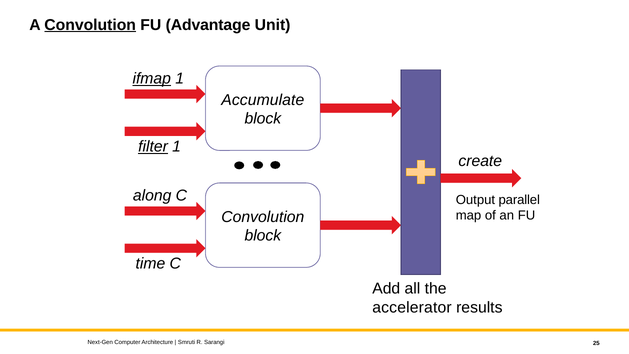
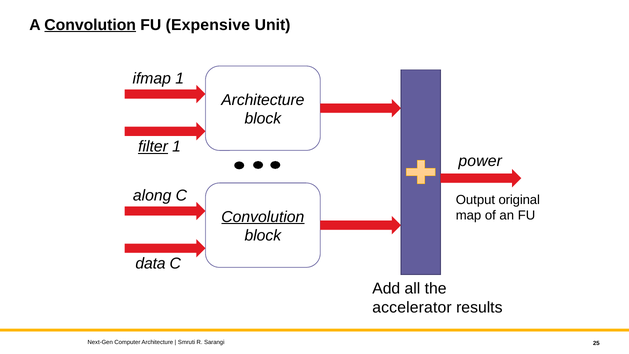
Advantage: Advantage -> Expensive
ifmap underline: present -> none
Accumulate at (263, 100): Accumulate -> Architecture
create: create -> power
parallel: parallel -> original
Convolution at (263, 217) underline: none -> present
time: time -> data
